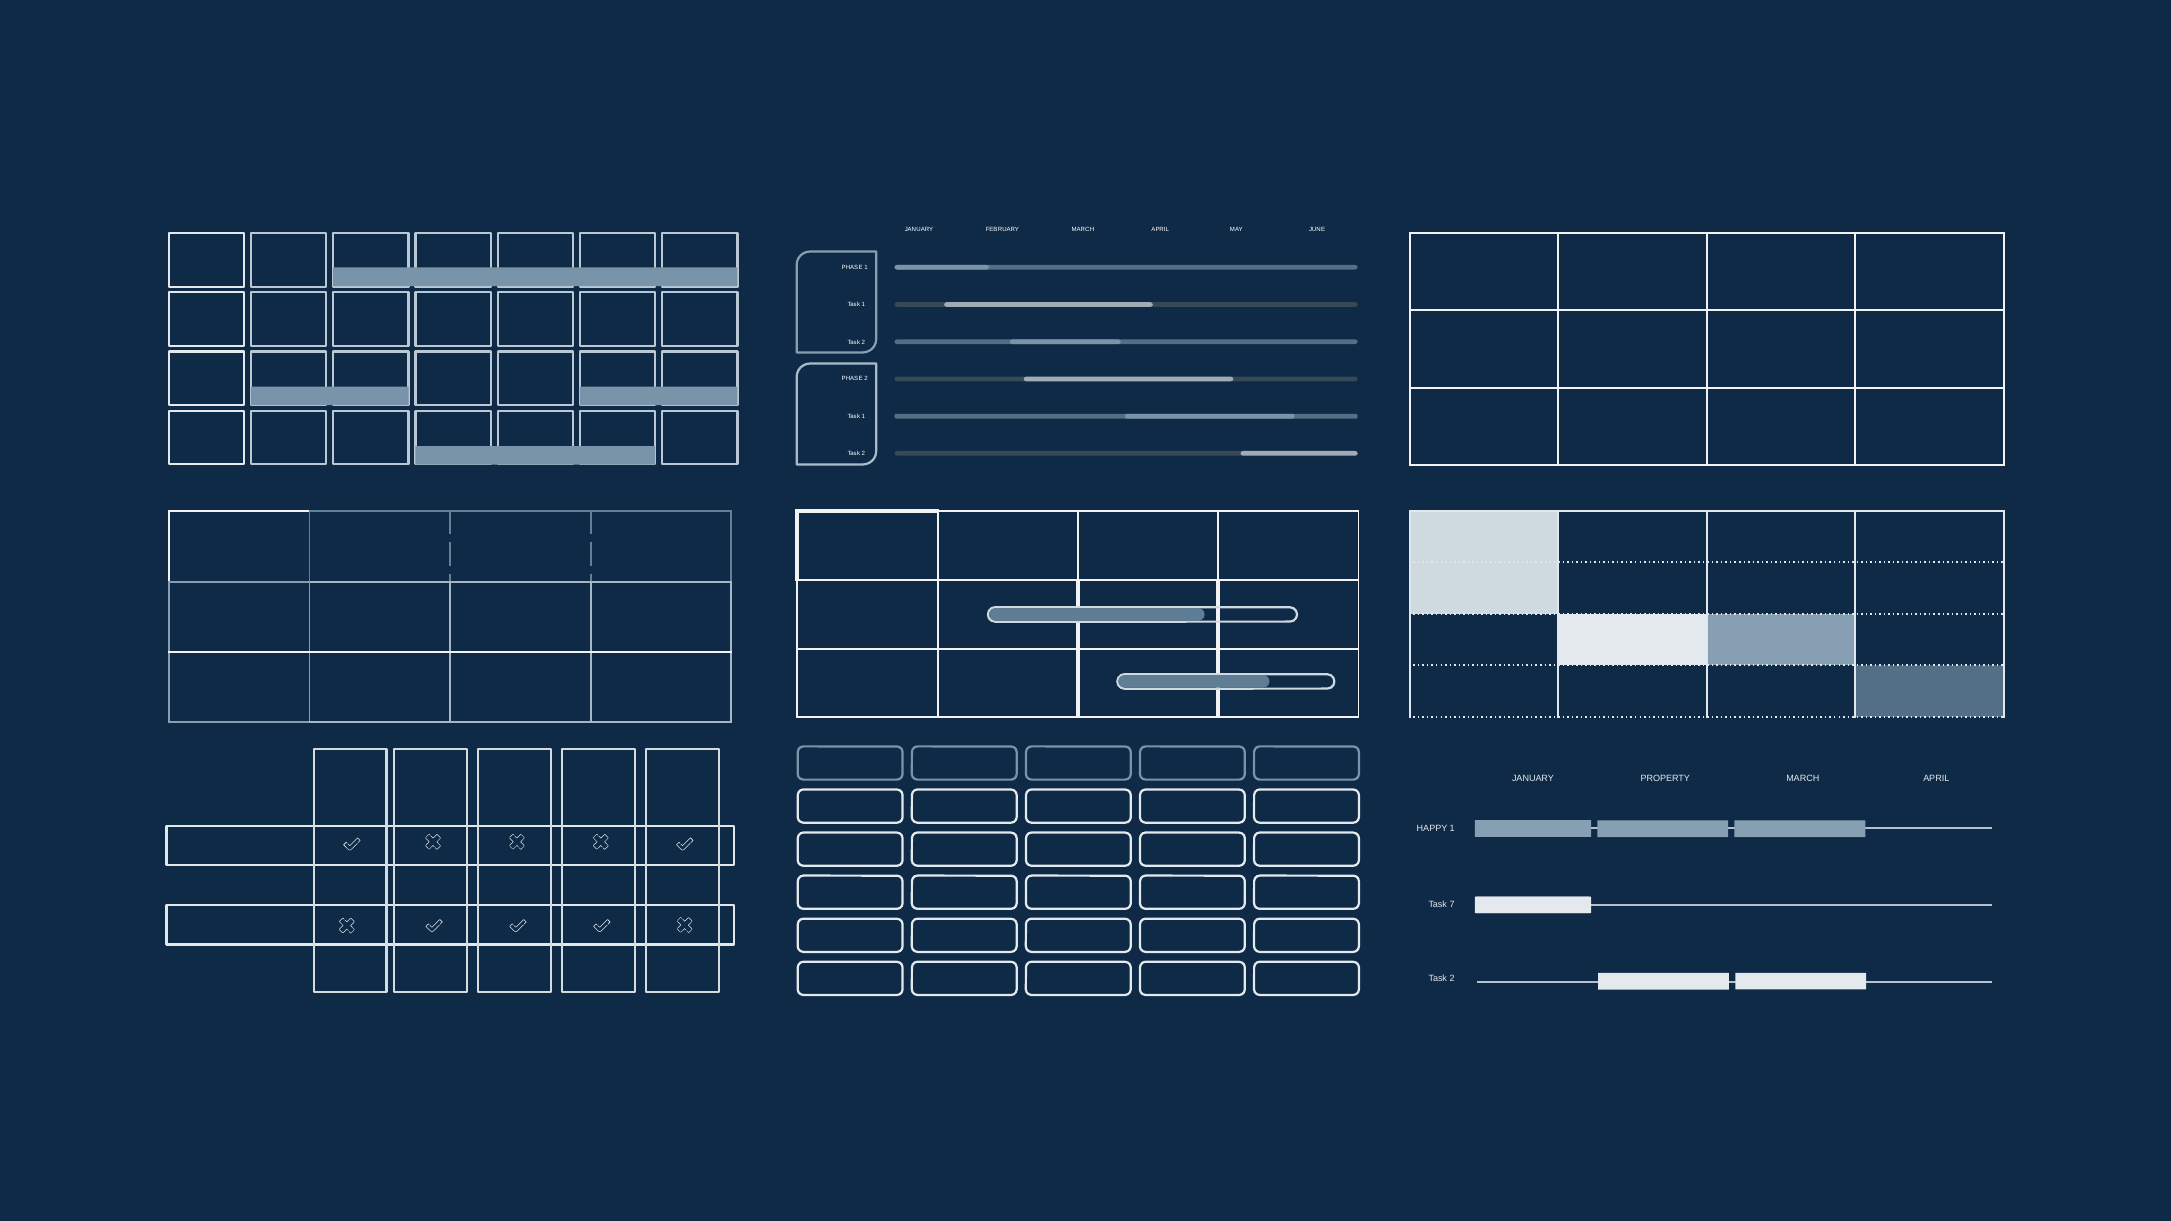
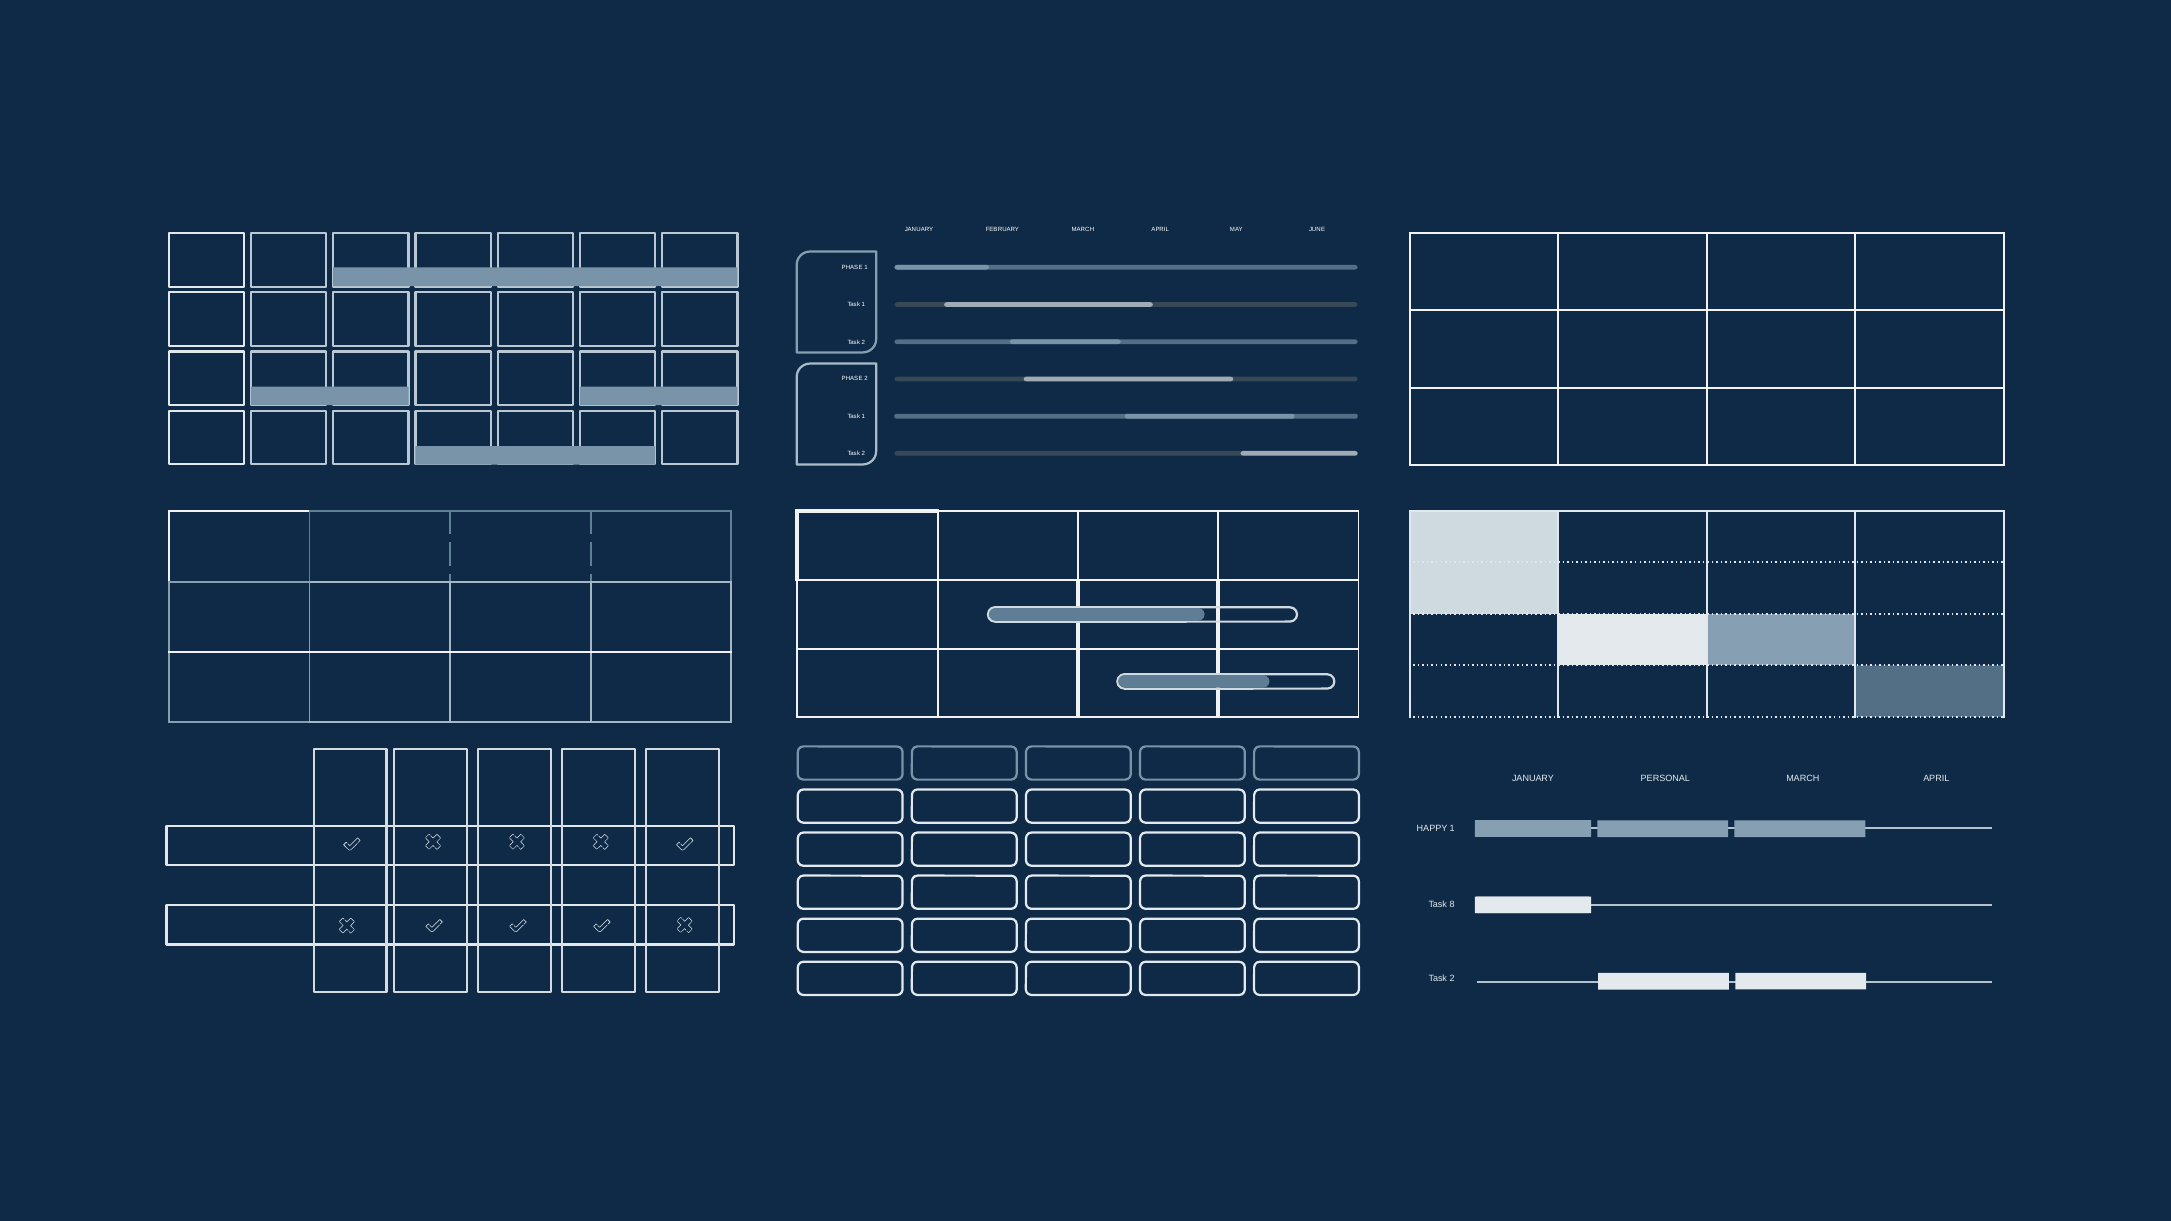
PROPERTY: PROPERTY -> PERSONAL
7: 7 -> 8
